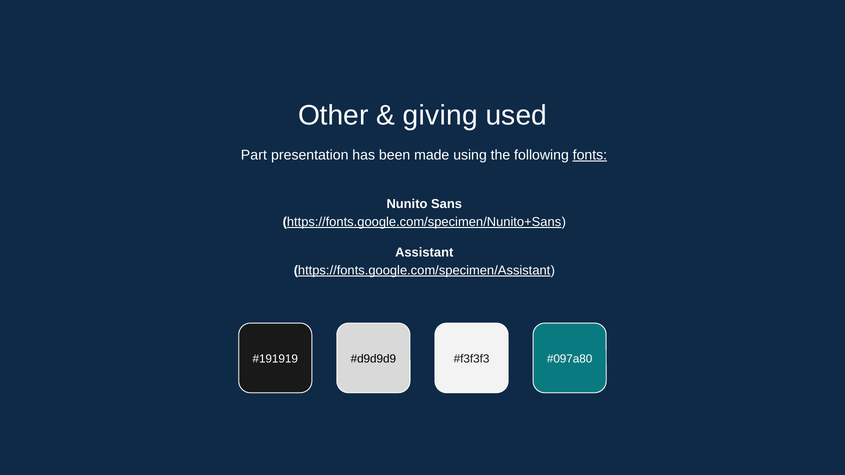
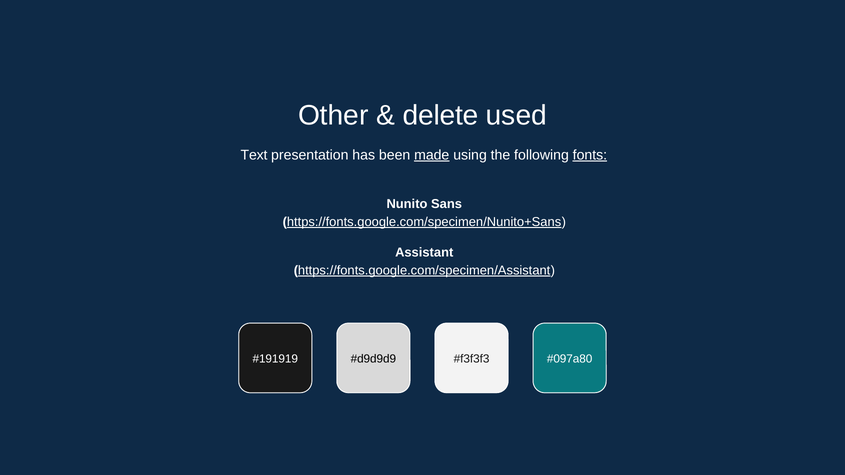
giving: giving -> delete
Part: Part -> Text
made underline: none -> present
